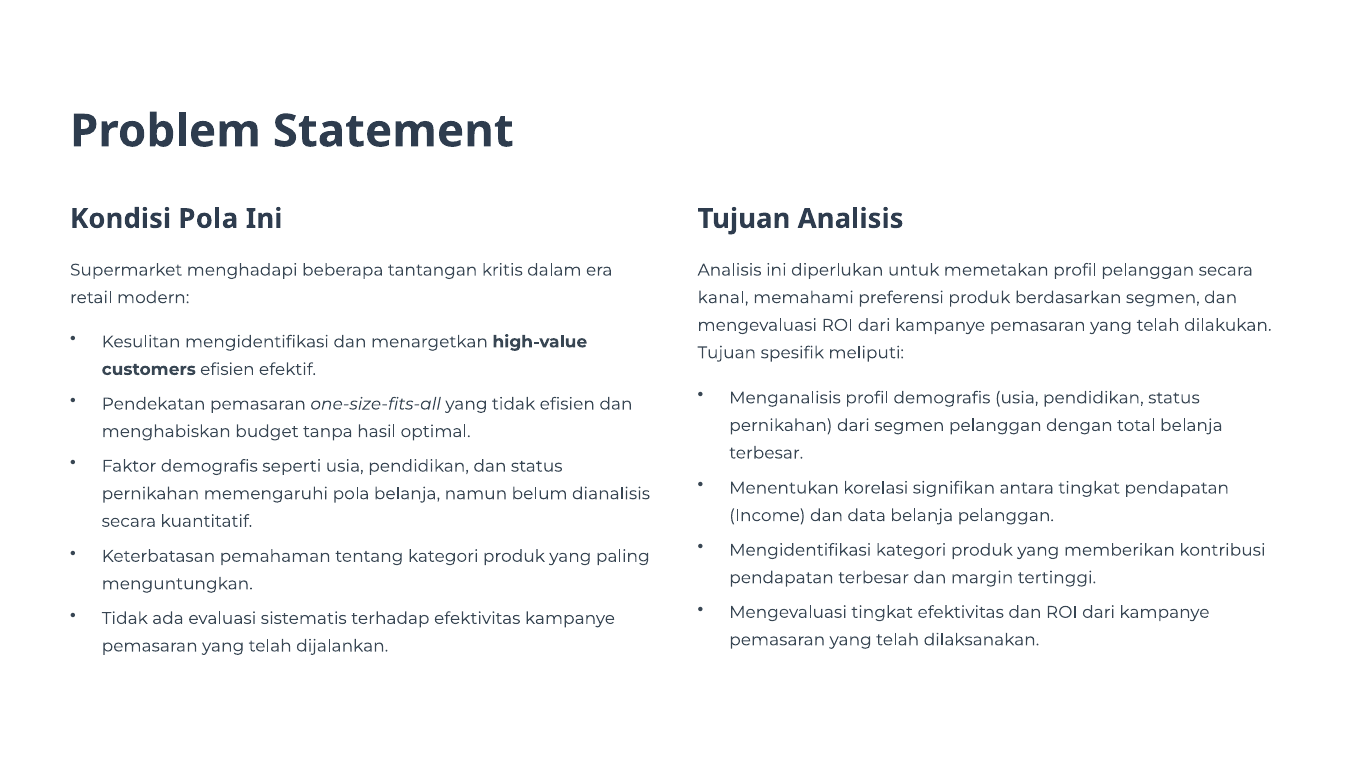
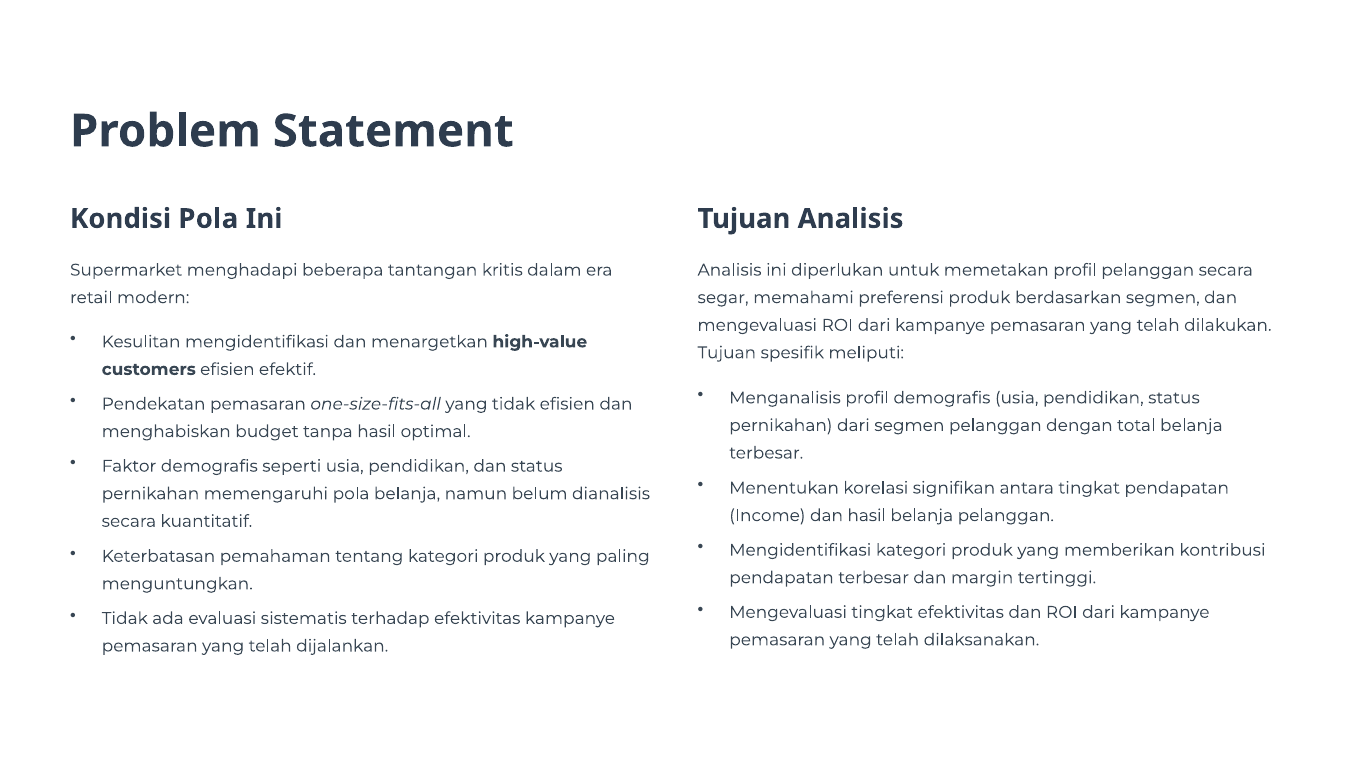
kanal: kanal -> segar
dan data: data -> hasil
